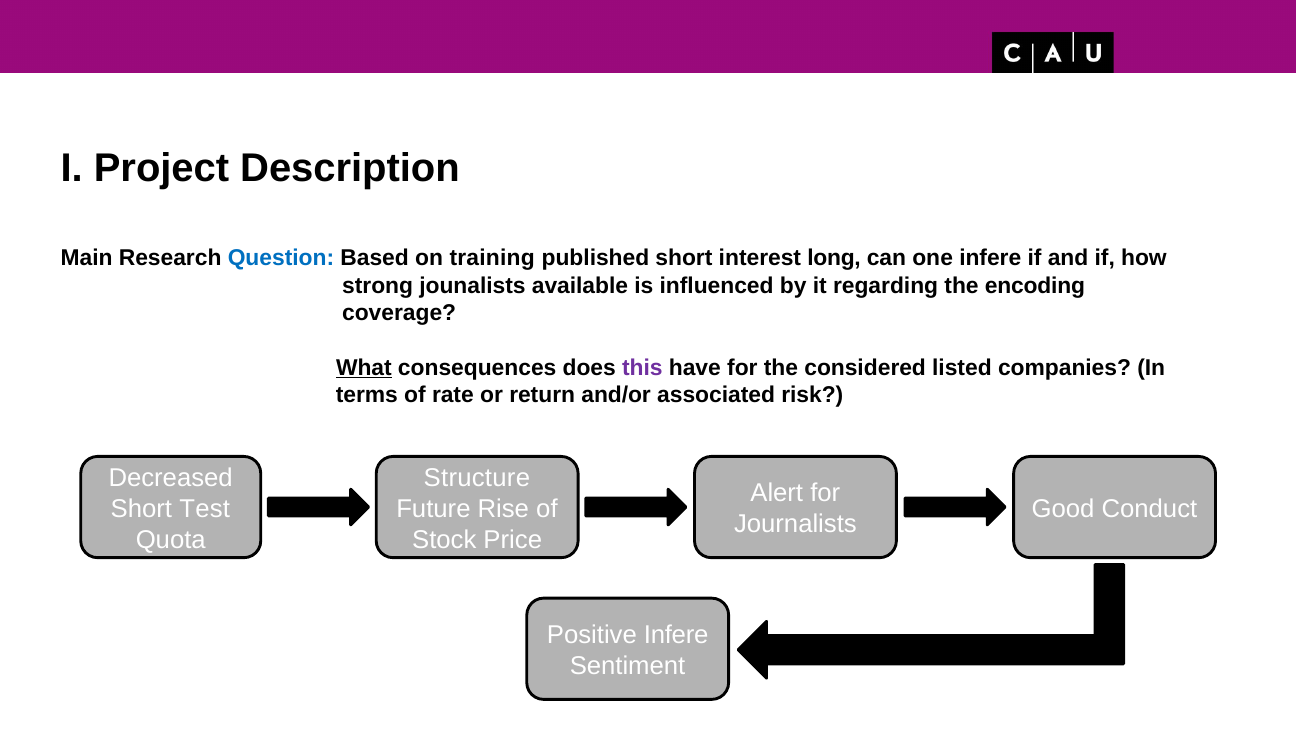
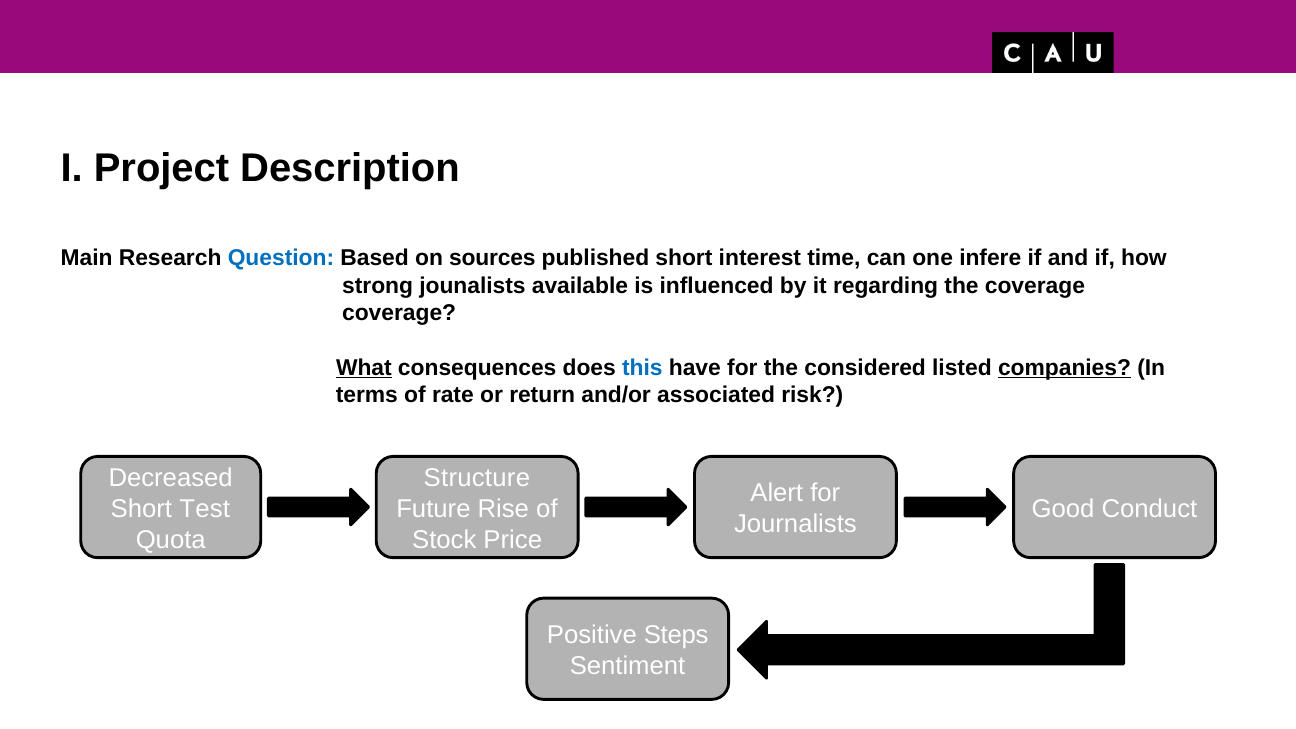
training: training -> sources
long: long -> time
the encoding: encoding -> coverage
this colour: purple -> blue
companies underline: none -> present
Positive Infere: Infere -> Steps
